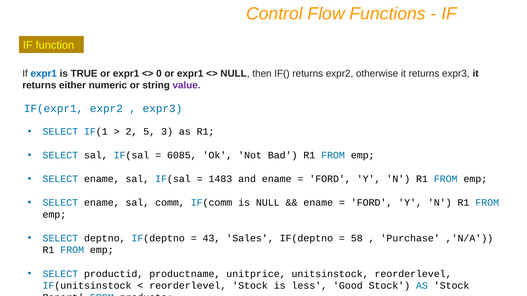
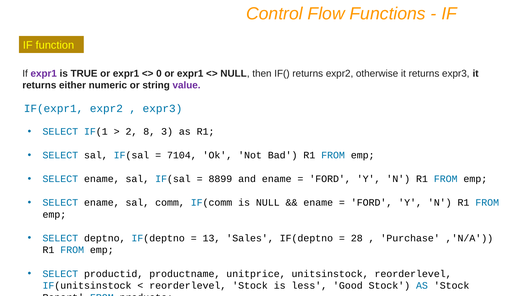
expr1 at (44, 74) colour: blue -> purple
5: 5 -> 8
6085: 6085 -> 7104
1483: 1483 -> 8899
43: 43 -> 13
58: 58 -> 28
